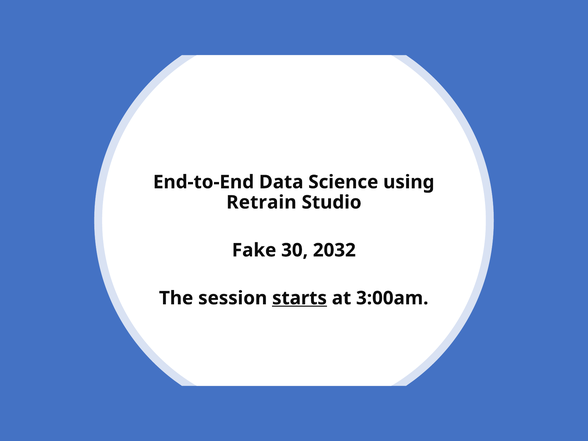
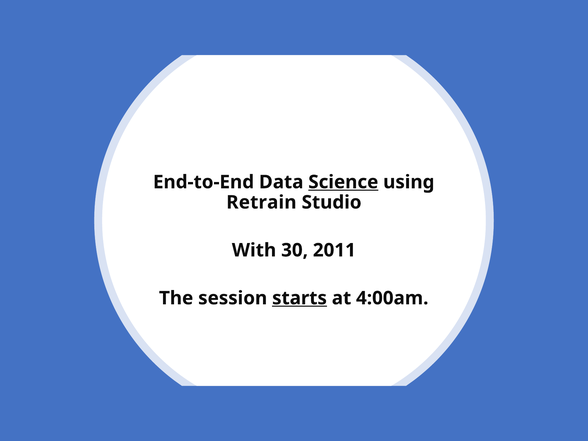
Science underline: none -> present
Fake: Fake -> With
2032: 2032 -> 2011
3:00am: 3:00am -> 4:00am
